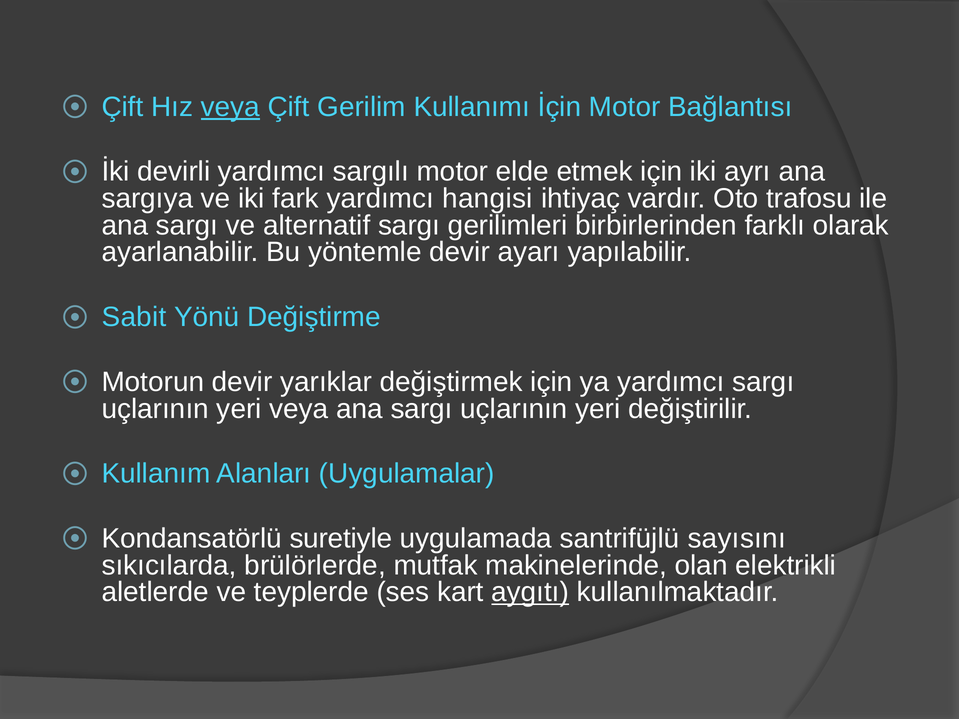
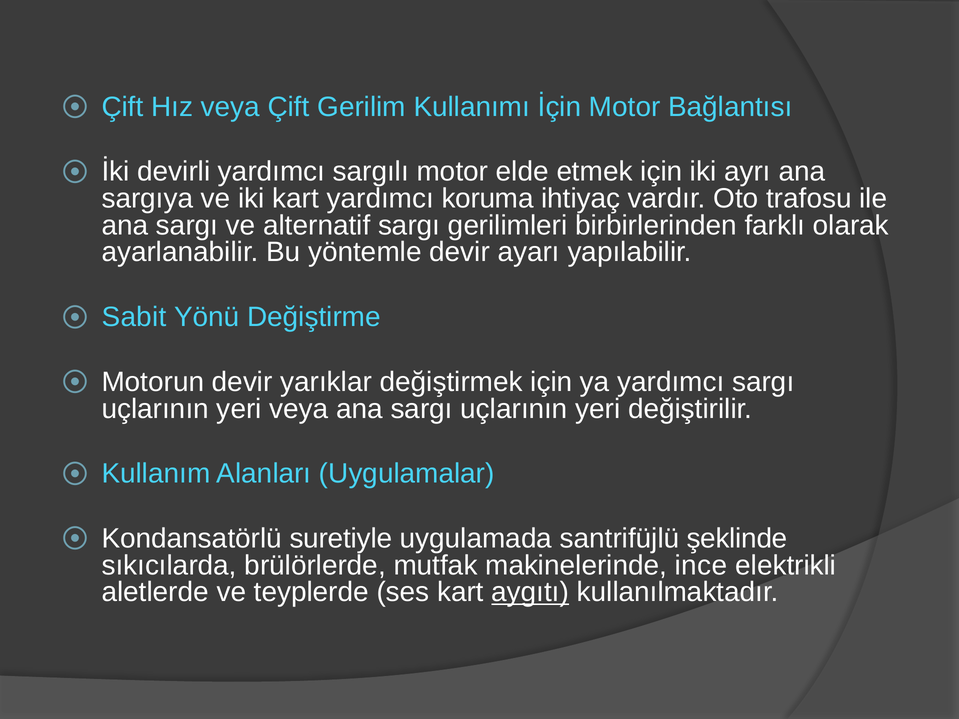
veya at (230, 107) underline: present -> none
iki fark: fark -> kart
hangisi: hangisi -> koruma
sayısını: sayısını -> şeklinde
olan: olan -> ince
